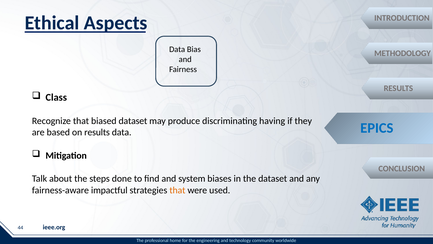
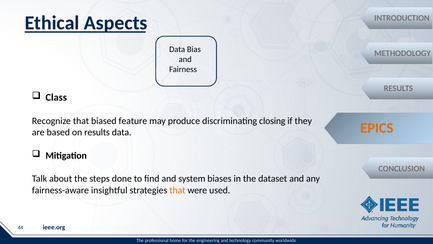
biased dataset: dataset -> feature
having: having -> closing
EPICS colour: blue -> orange
impactful: impactful -> insightful
